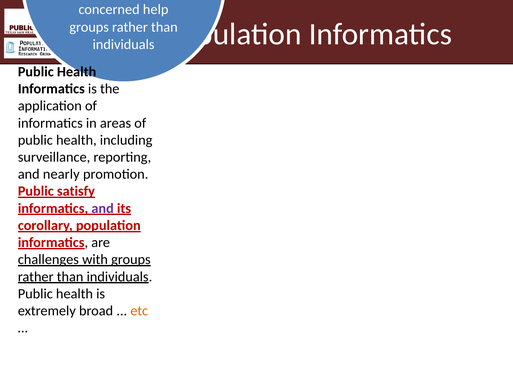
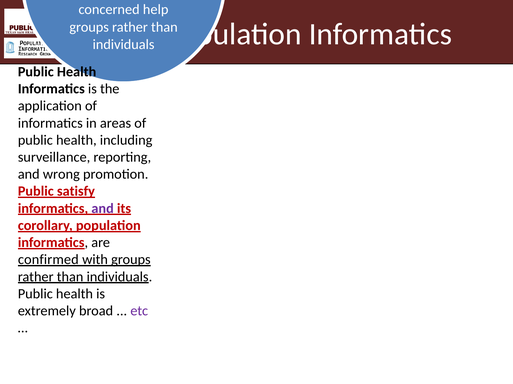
nearly: nearly -> wrong
challenges: challenges -> confirmed
etc colour: orange -> purple
